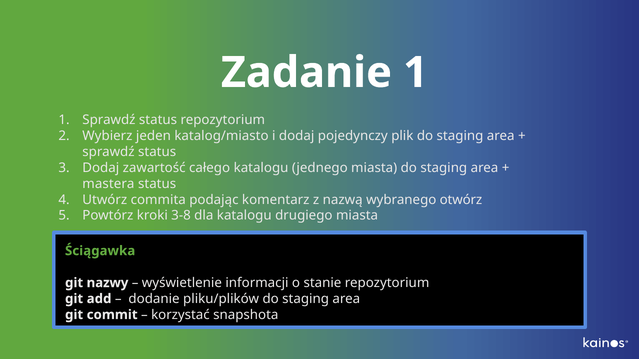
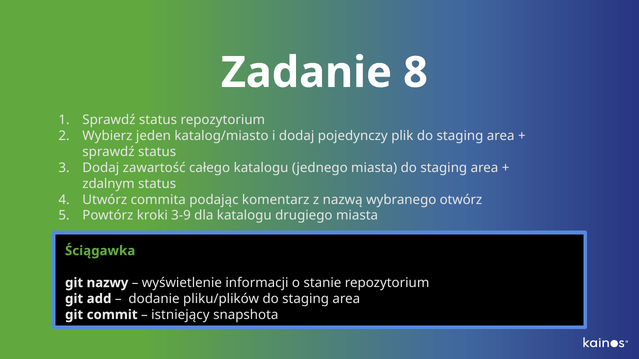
Zadanie 1: 1 -> 8
mastera: mastera -> zdalnym
3-8: 3-8 -> 3-9
korzystać: korzystać -> istniejący
